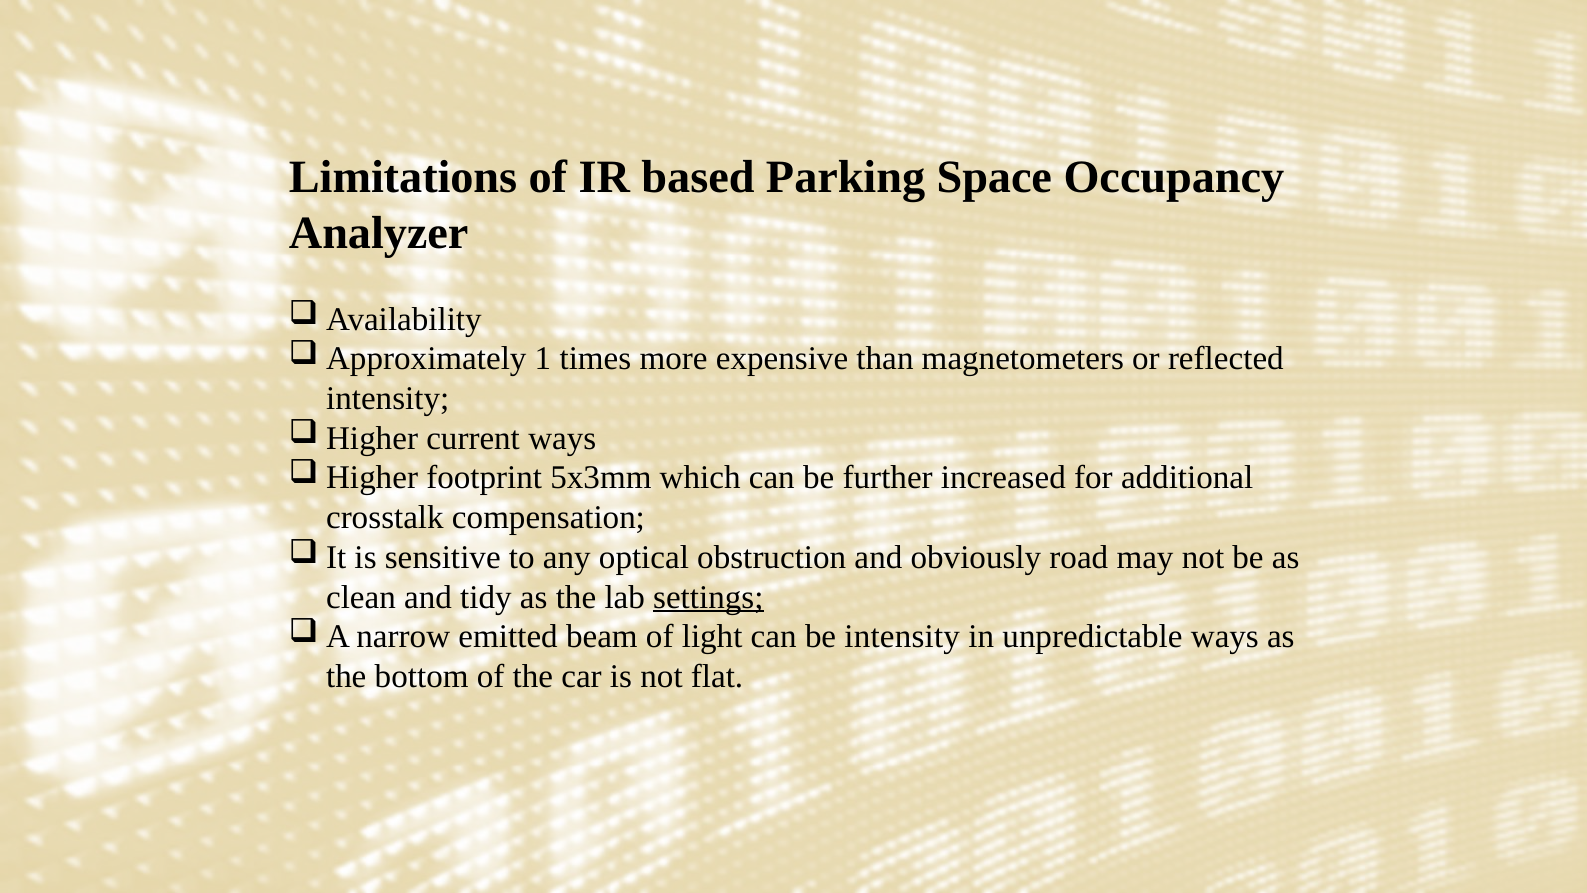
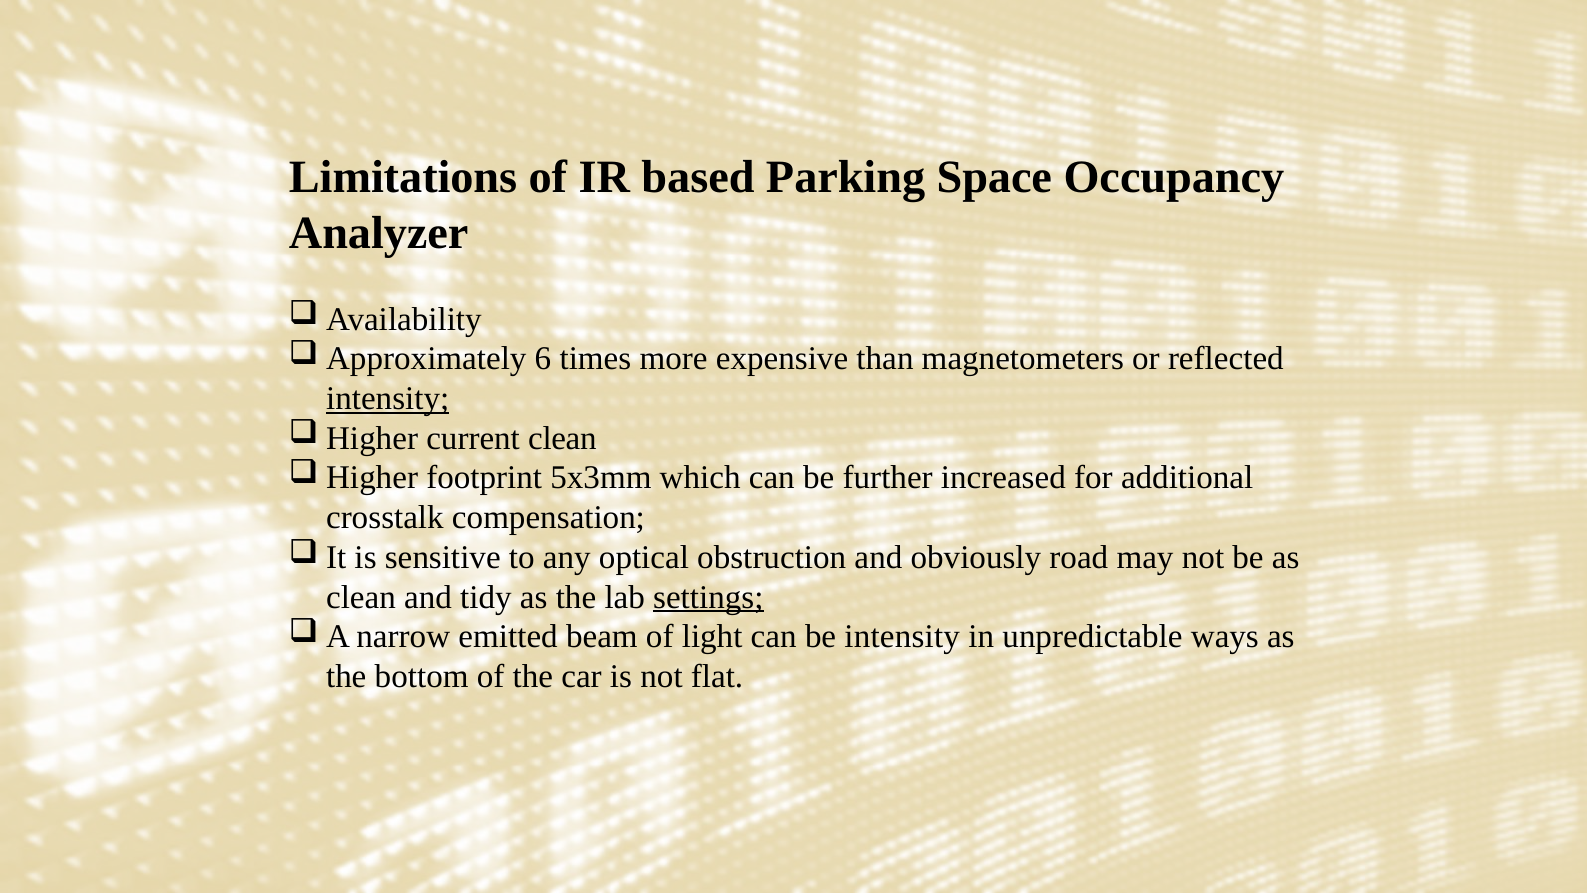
1: 1 -> 6
intensity at (388, 398) underline: none -> present
current ways: ways -> clean
